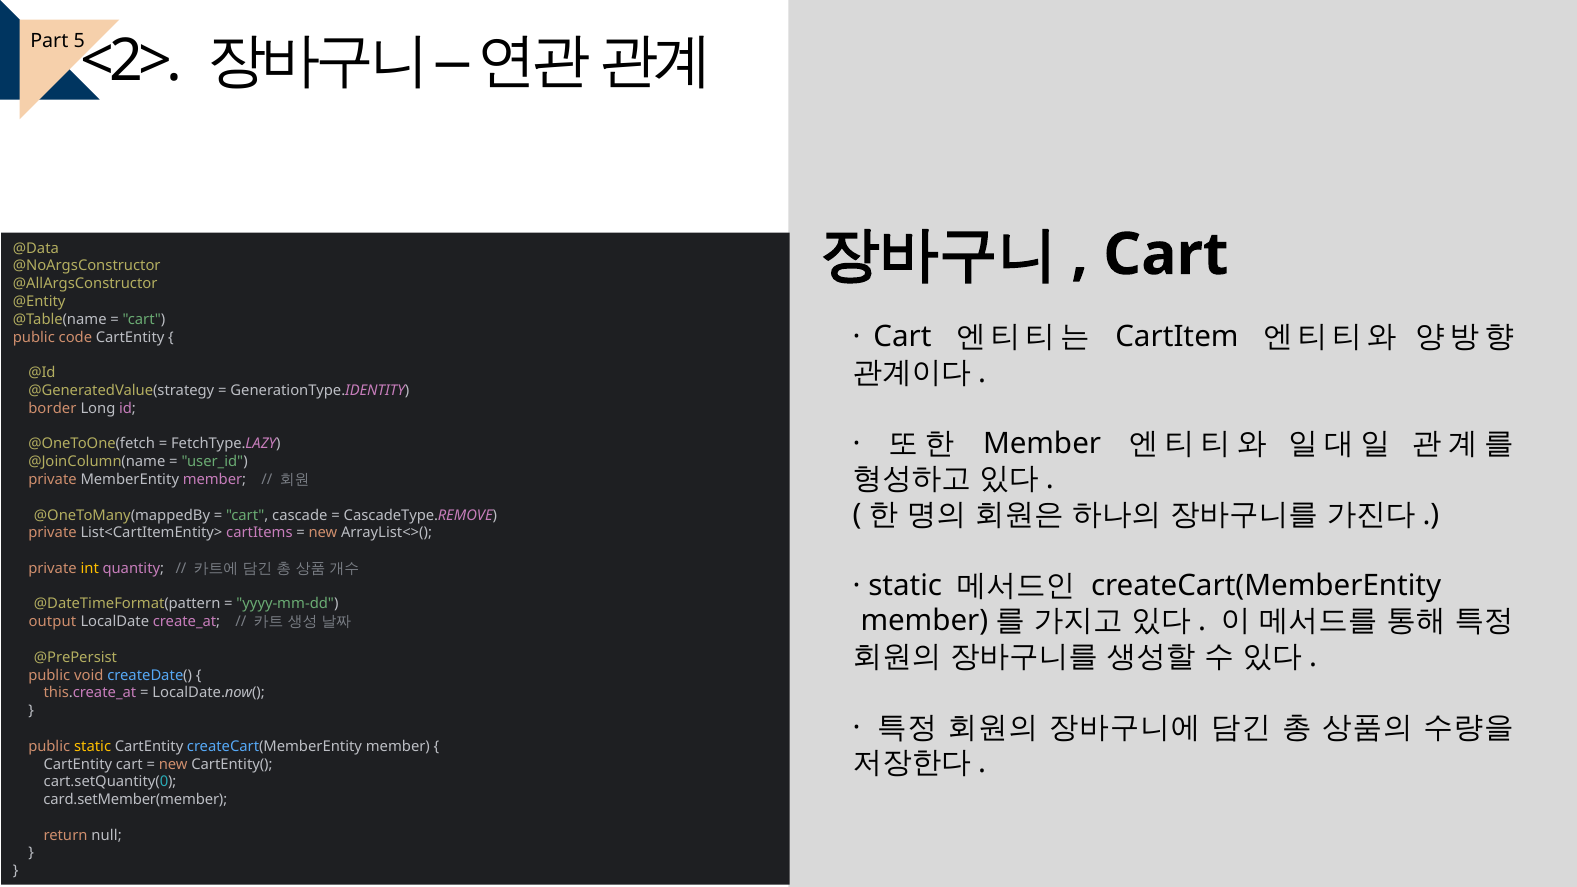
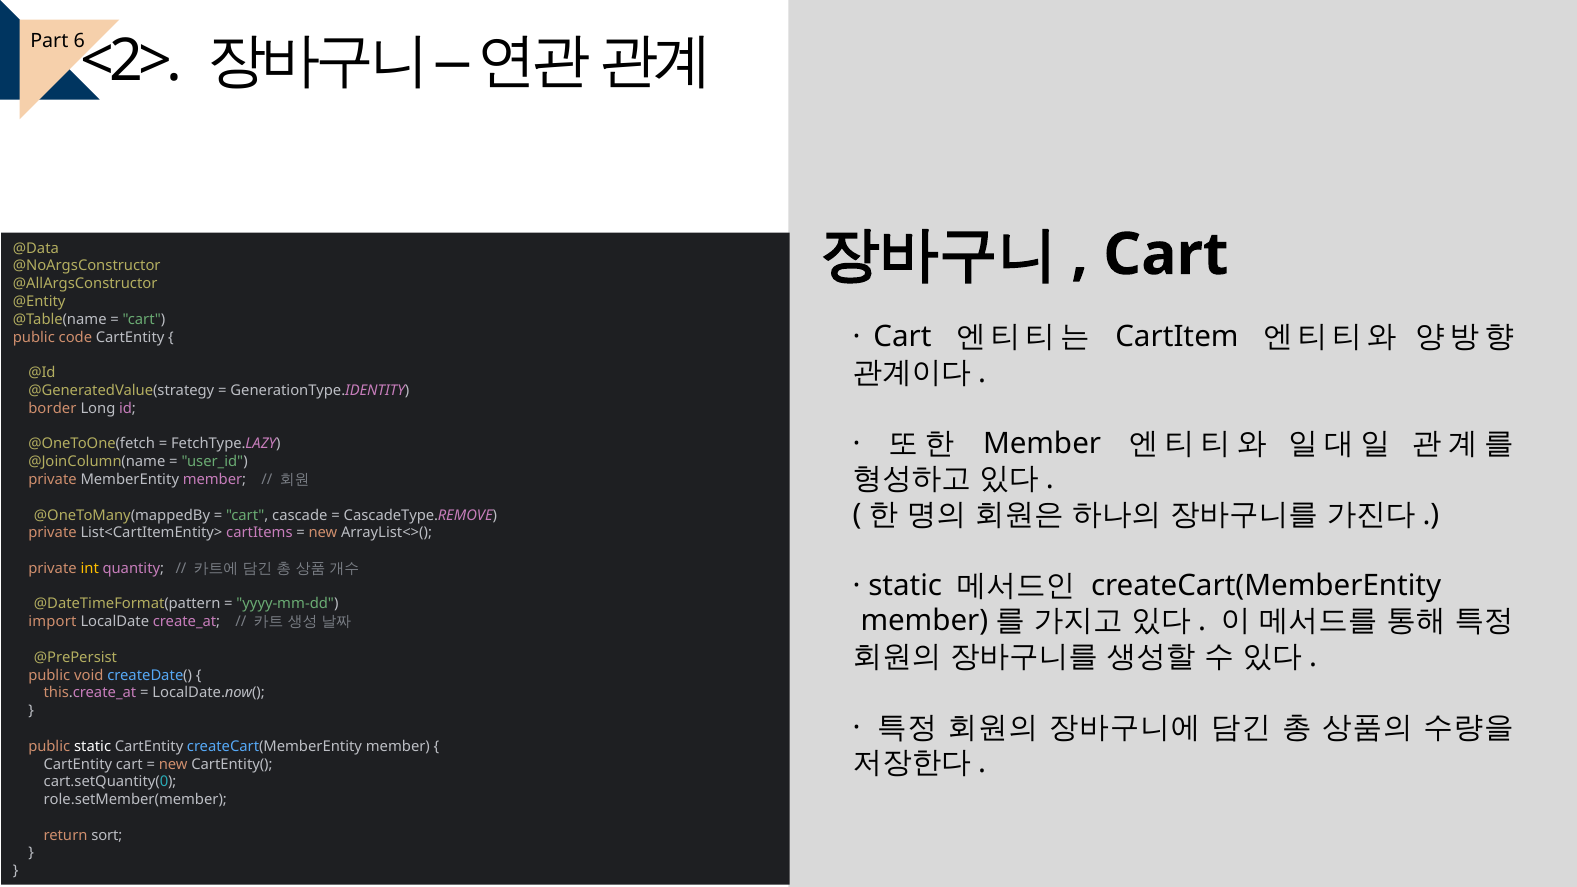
5: 5 -> 6
output: output -> import
static at (93, 746) colour: yellow -> white
card.setMember(member: card.setMember(member -> role.setMember(member
null: null -> sort
